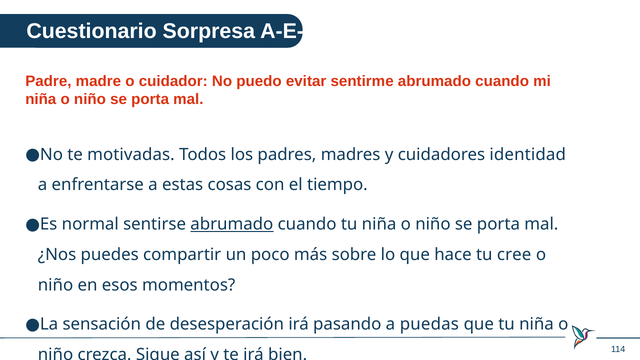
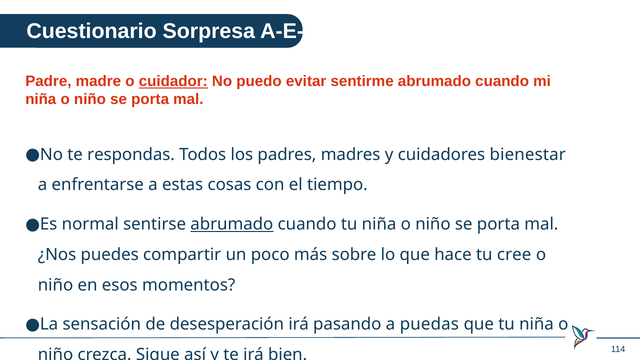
cuidador underline: none -> present
motivadas: motivadas -> respondas
identidad: identidad -> bienestar
